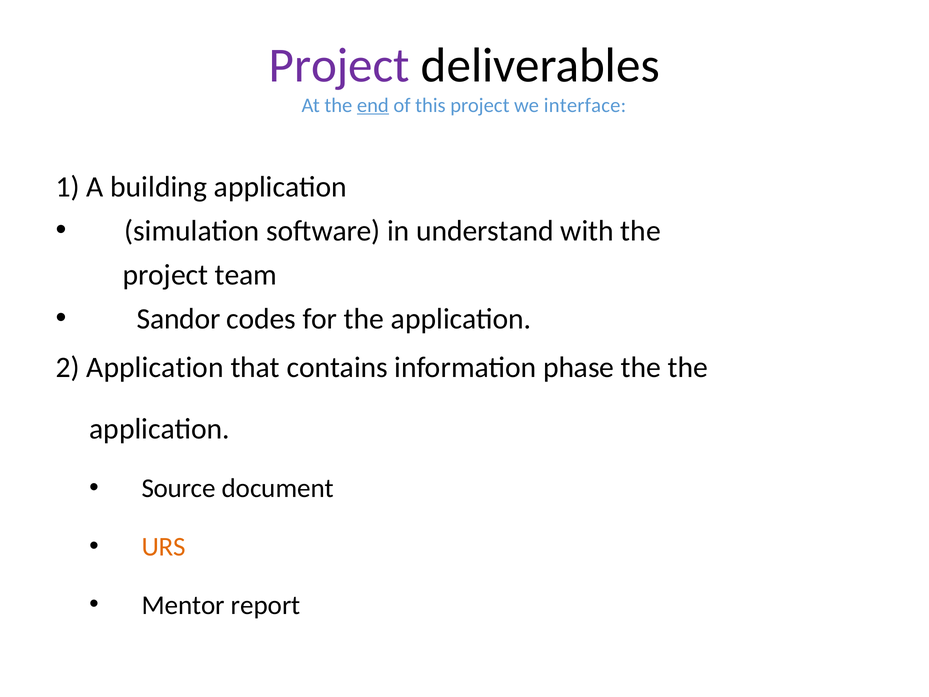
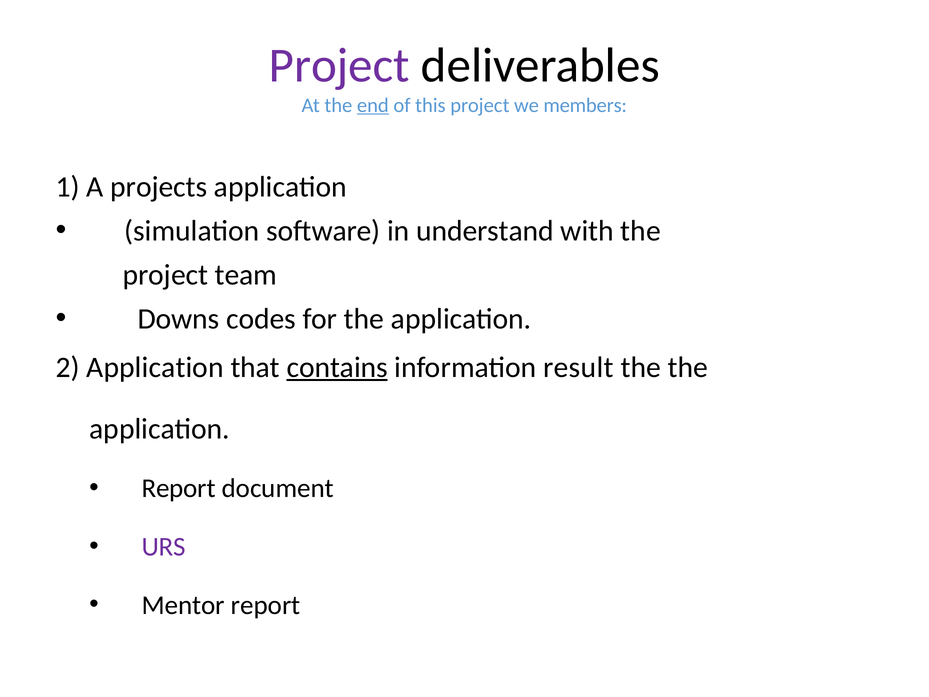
interface: interface -> members
building: building -> projects
Sandor: Sandor -> Downs
contains underline: none -> present
phase: phase -> result
Source at (179, 488): Source -> Report
URS colour: orange -> purple
